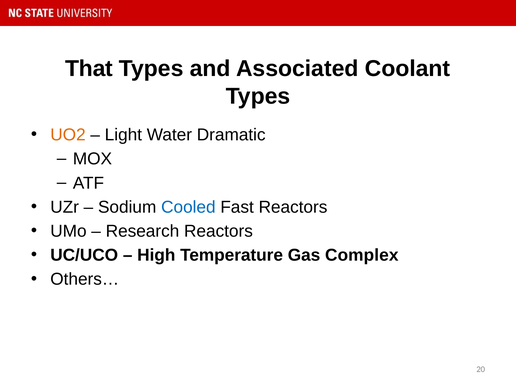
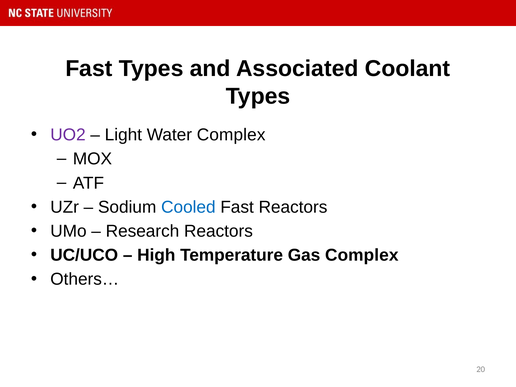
That at (89, 69): That -> Fast
UO2 colour: orange -> purple
Water Dramatic: Dramatic -> Complex
